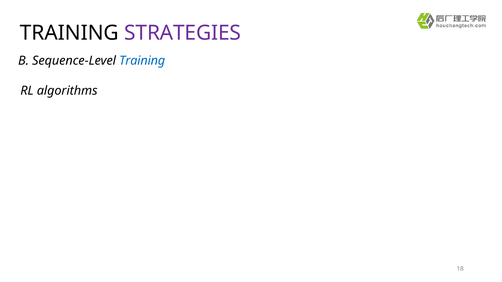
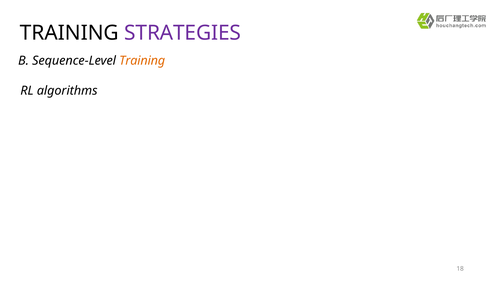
Training at (142, 61) colour: blue -> orange
